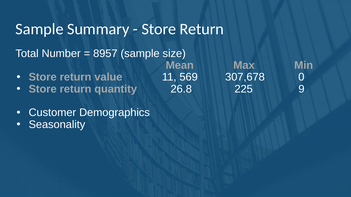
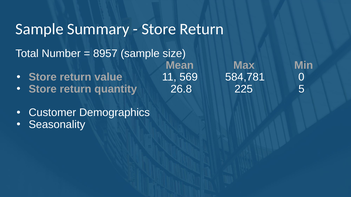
307,678: 307,678 -> 584,781
9: 9 -> 5
